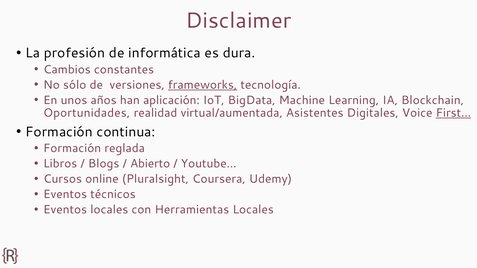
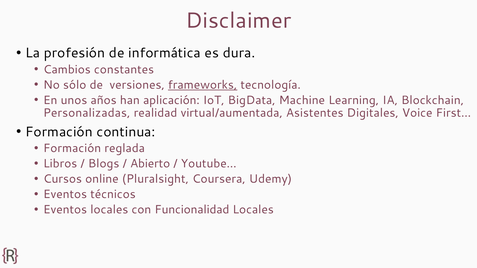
Oportunidades: Oportunidades -> Personalizadas
First… underline: present -> none
Herramientas: Herramientas -> Funcionalidad
